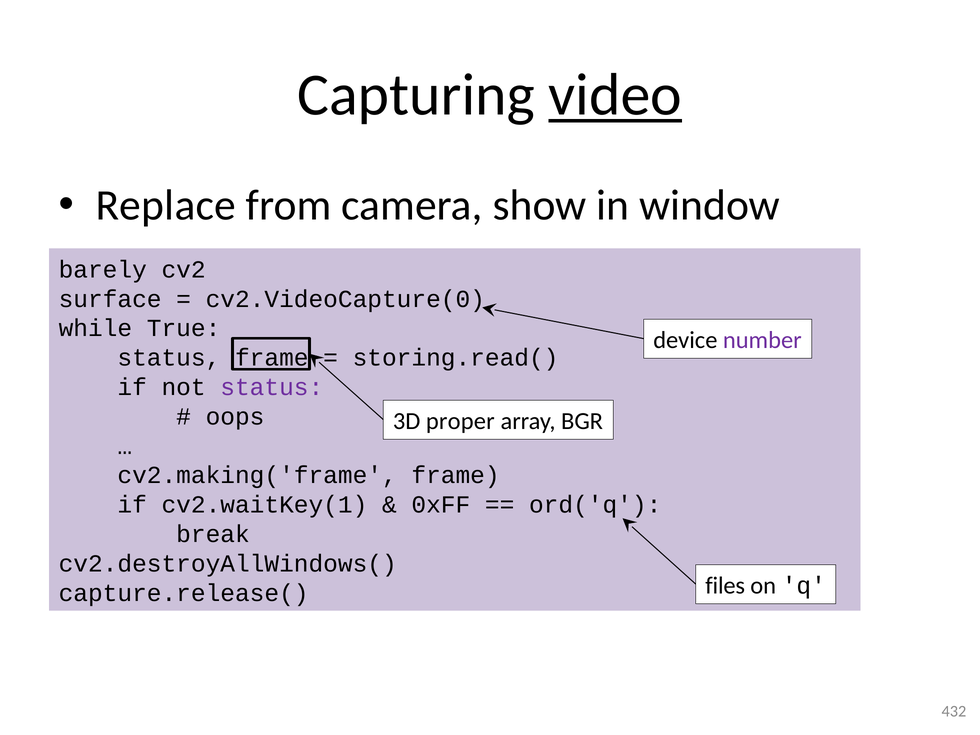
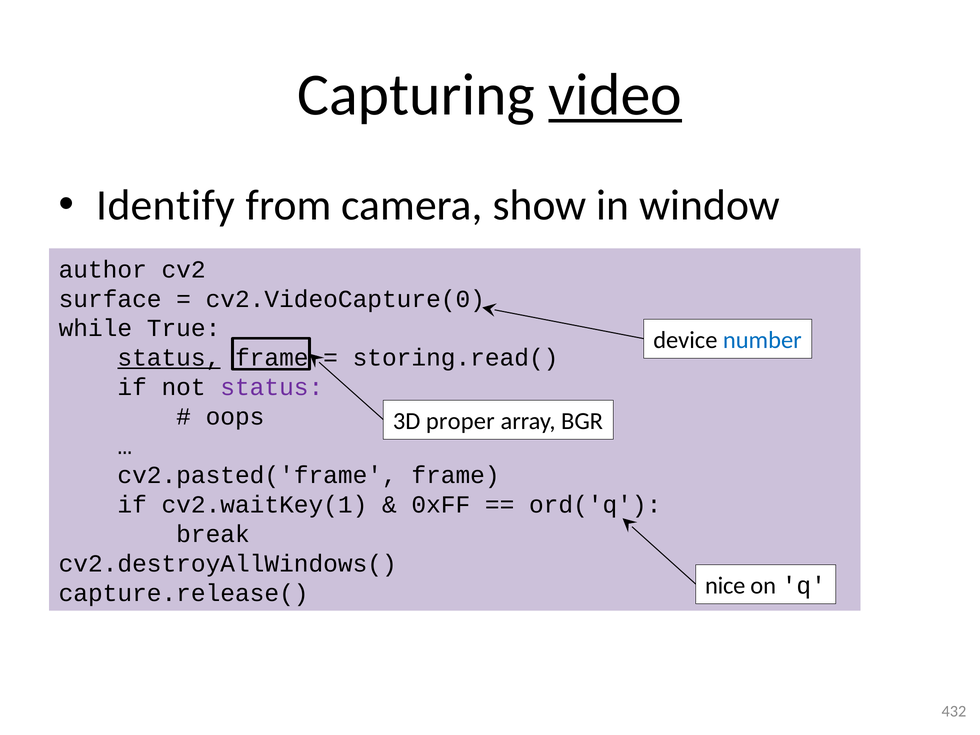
Replace: Replace -> Identify
barely: barely -> author
number colour: purple -> blue
status at (169, 358) underline: none -> present
cv2.making('frame: cv2.making('frame -> cv2.pasted('frame
files: files -> nice
